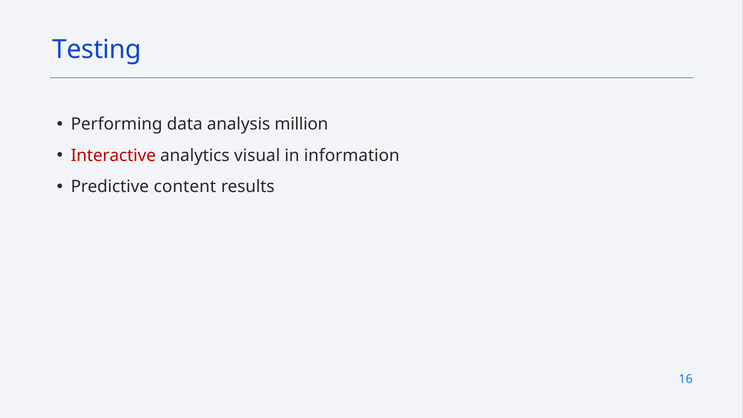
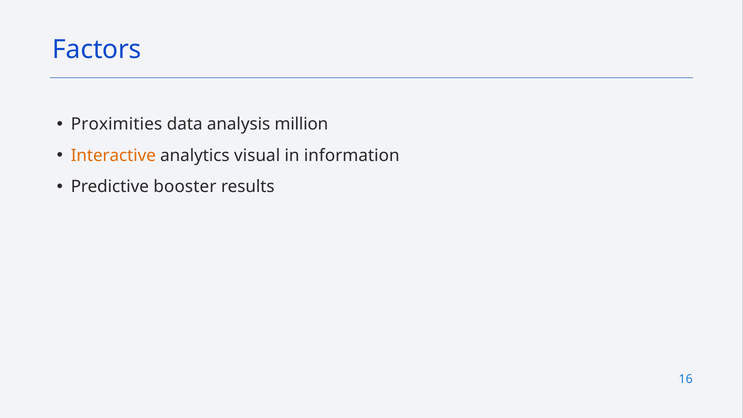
Testing: Testing -> Factors
Performing: Performing -> Proximities
Interactive colour: red -> orange
content: content -> booster
